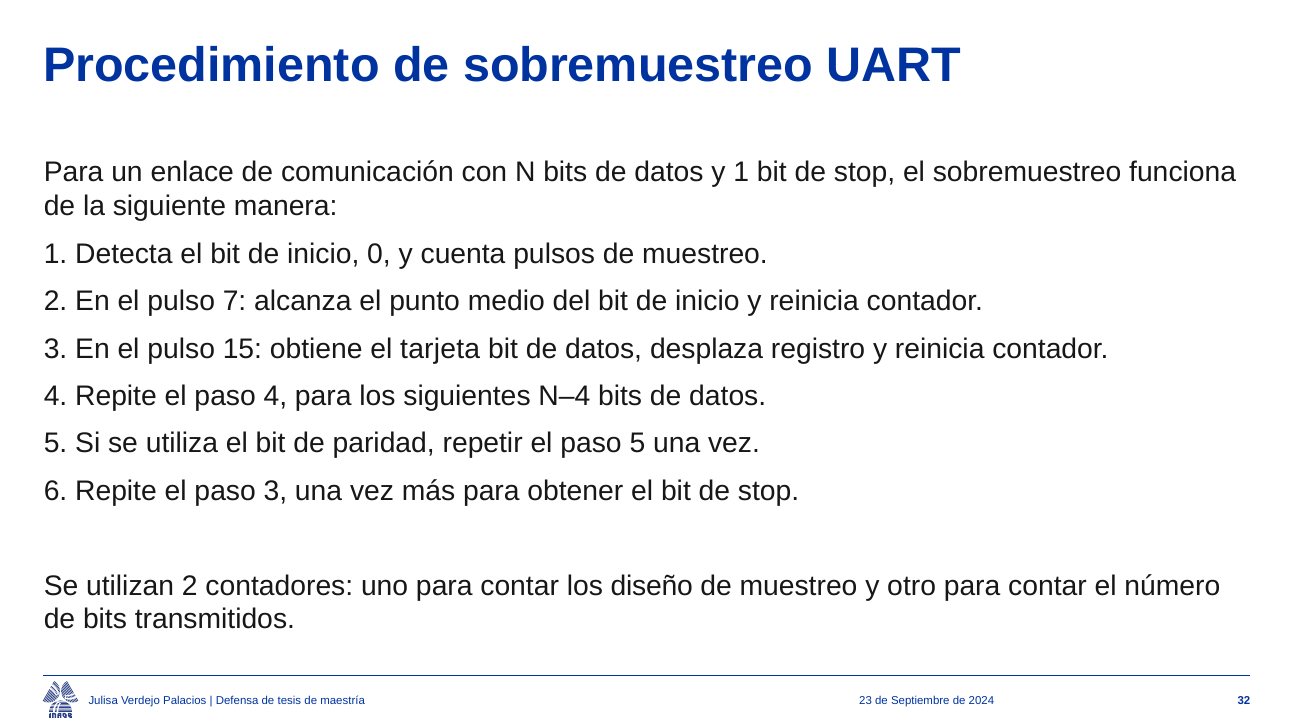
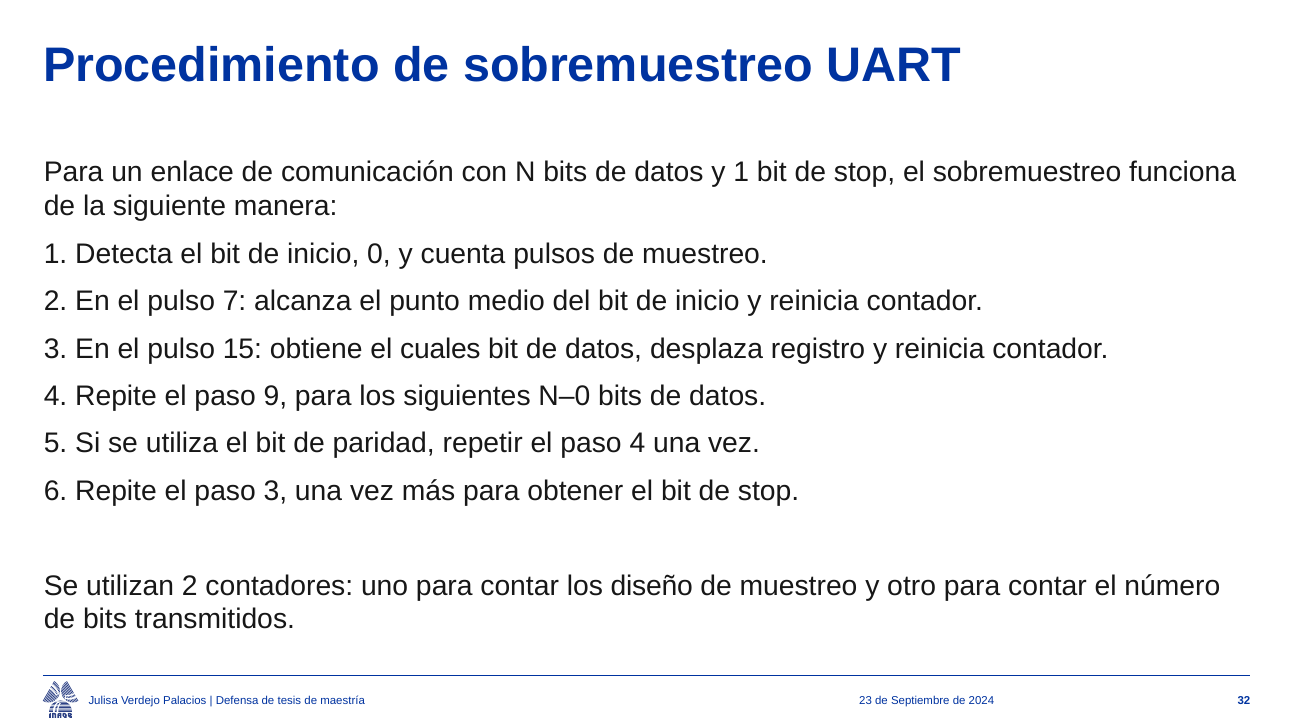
tarjeta: tarjeta -> cuales
paso 4: 4 -> 9
N–4: N–4 -> N–0
paso 5: 5 -> 4
